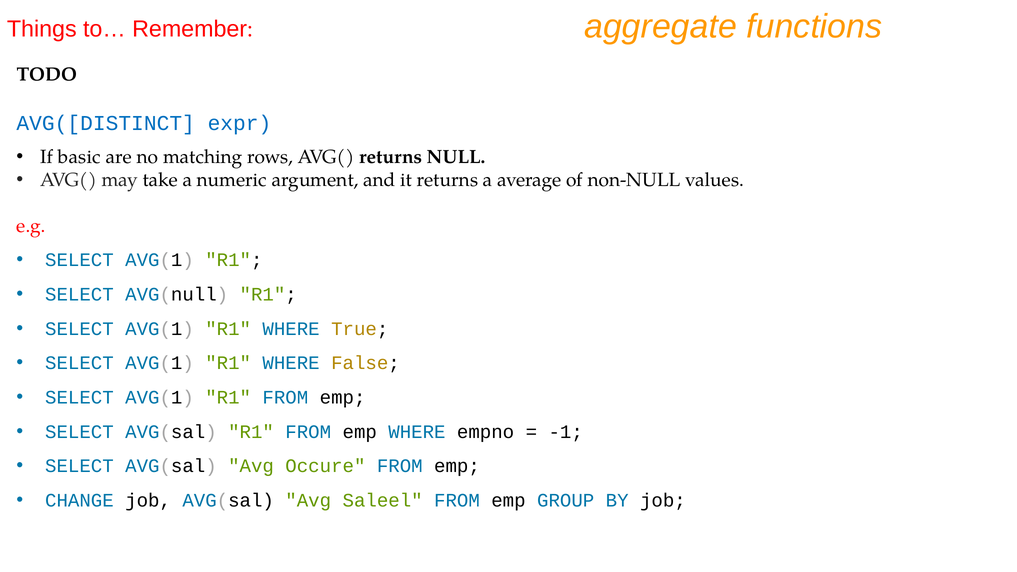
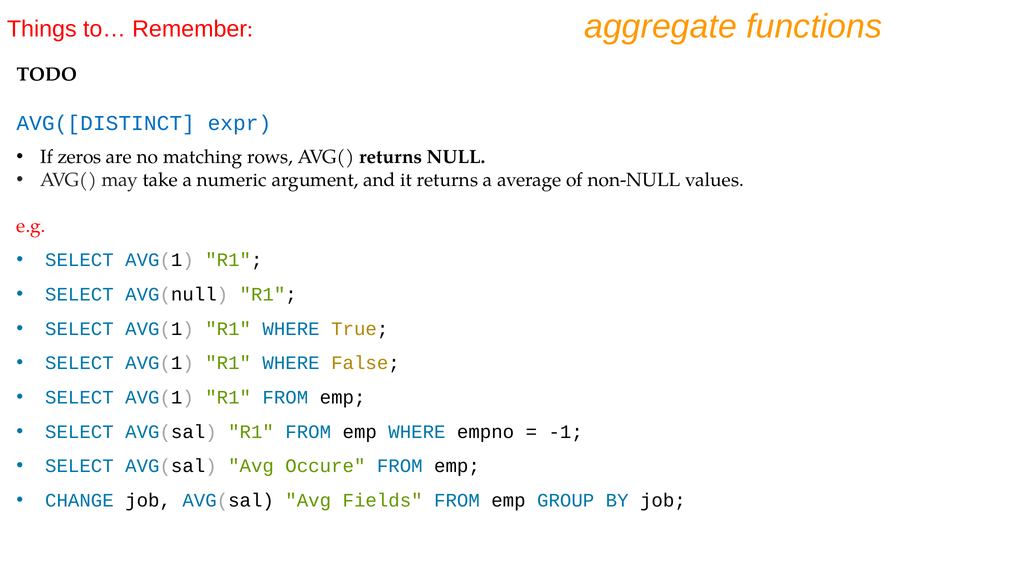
basic: basic -> zeros
Saleel: Saleel -> Fields
